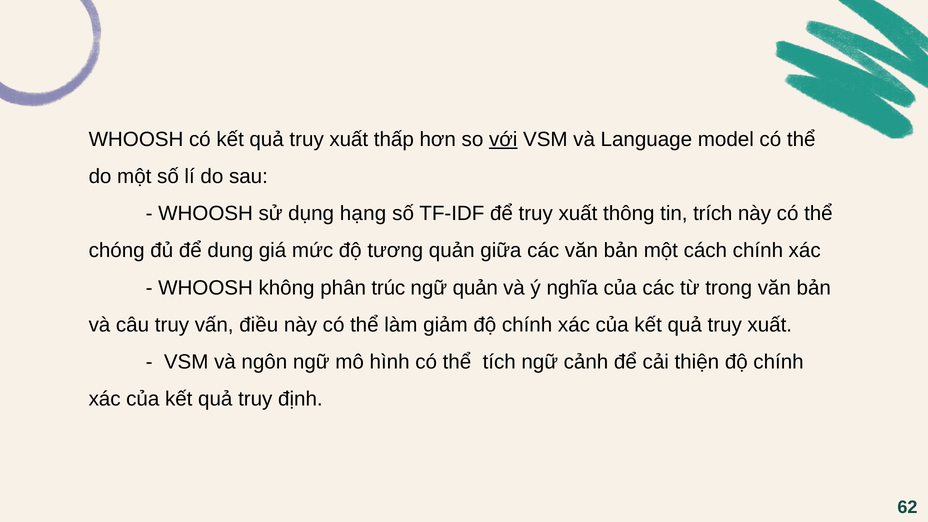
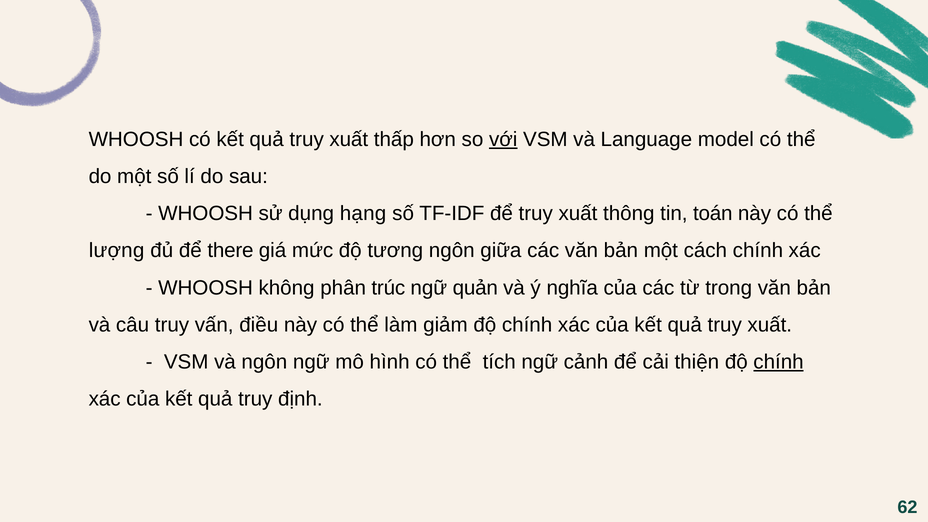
trích: trích -> toán
chóng: chóng -> lượng
dung: dung -> there
tương quản: quản -> ngôn
chính at (779, 362) underline: none -> present
